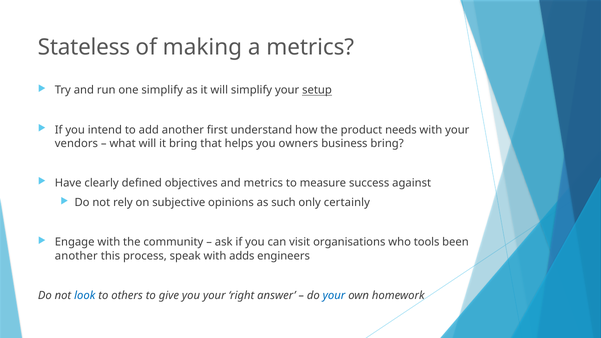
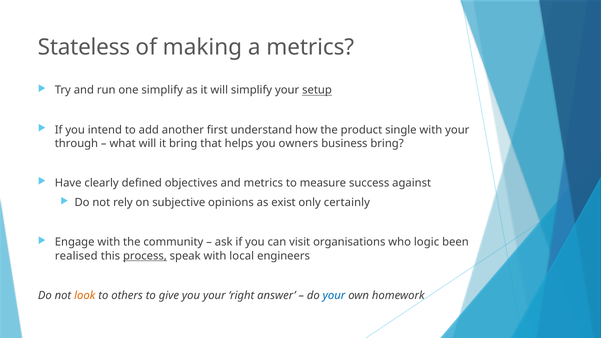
needs: needs -> single
vendors: vendors -> through
such: such -> exist
tools: tools -> logic
another at (76, 256): another -> realised
process underline: none -> present
adds: adds -> local
look colour: blue -> orange
